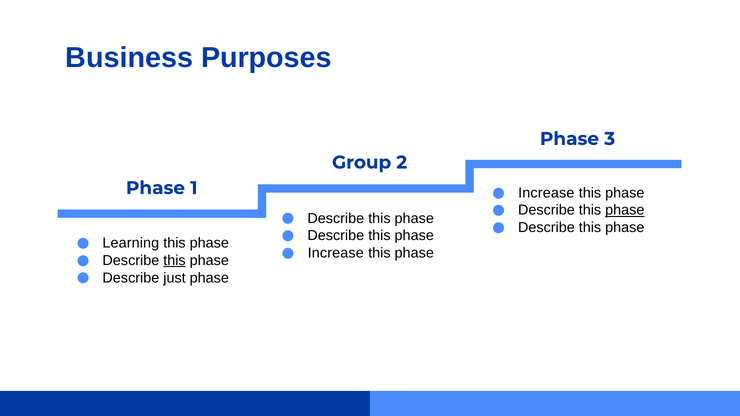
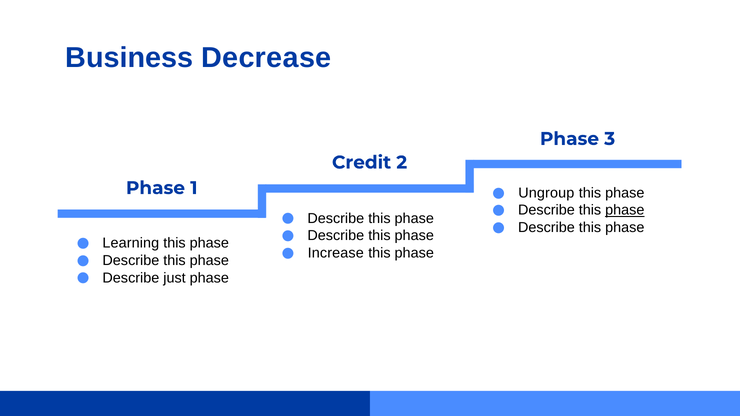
Purposes: Purposes -> Decrease
Group: Group -> Credit
Increase at (546, 193): Increase -> Ungroup
this at (175, 261) underline: present -> none
